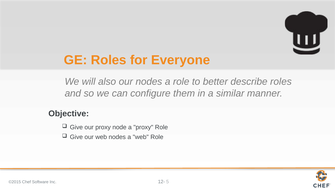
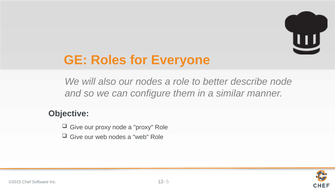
describe roles: roles -> node
